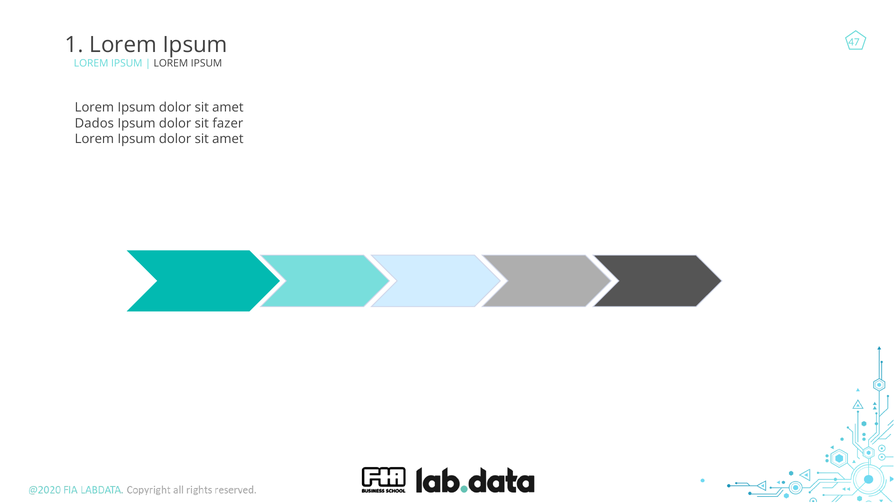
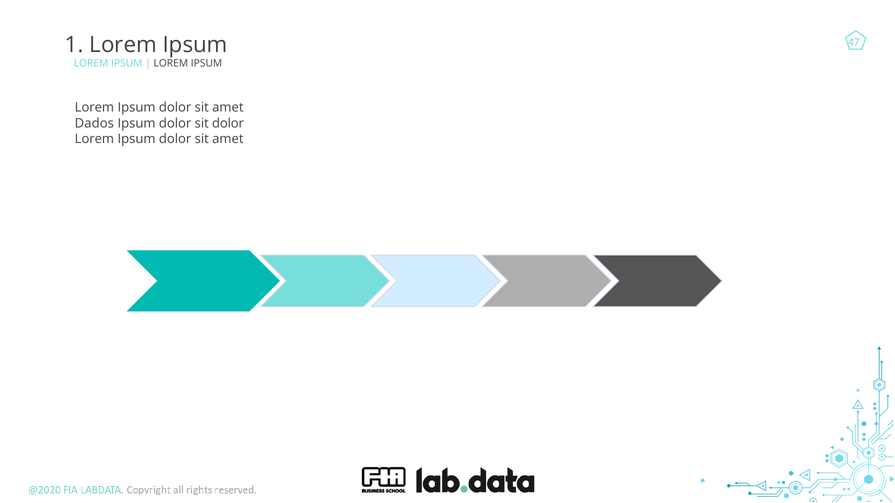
sit fazer: fazer -> dolor
